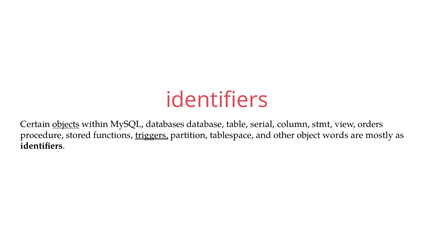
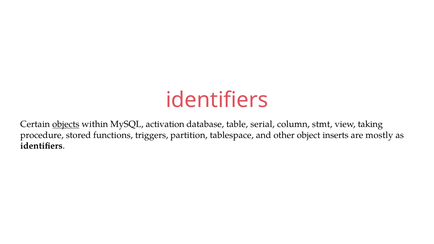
databases: databases -> activation
orders: orders -> taking
triggers underline: present -> none
words: words -> inserts
